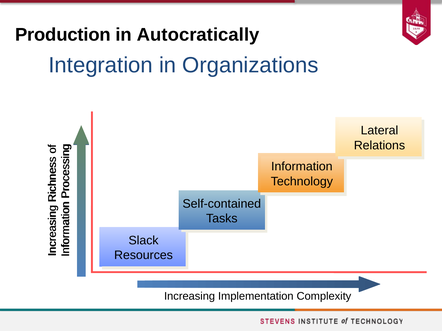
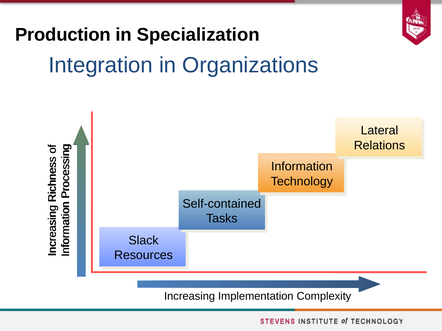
Autocratically: Autocratically -> Specialization
